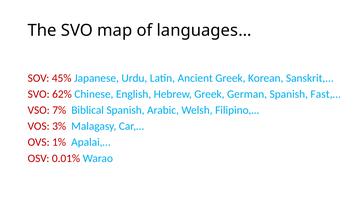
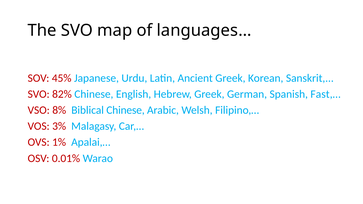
62%: 62% -> 82%
7%: 7% -> 8%
Biblical Spanish: Spanish -> Chinese
